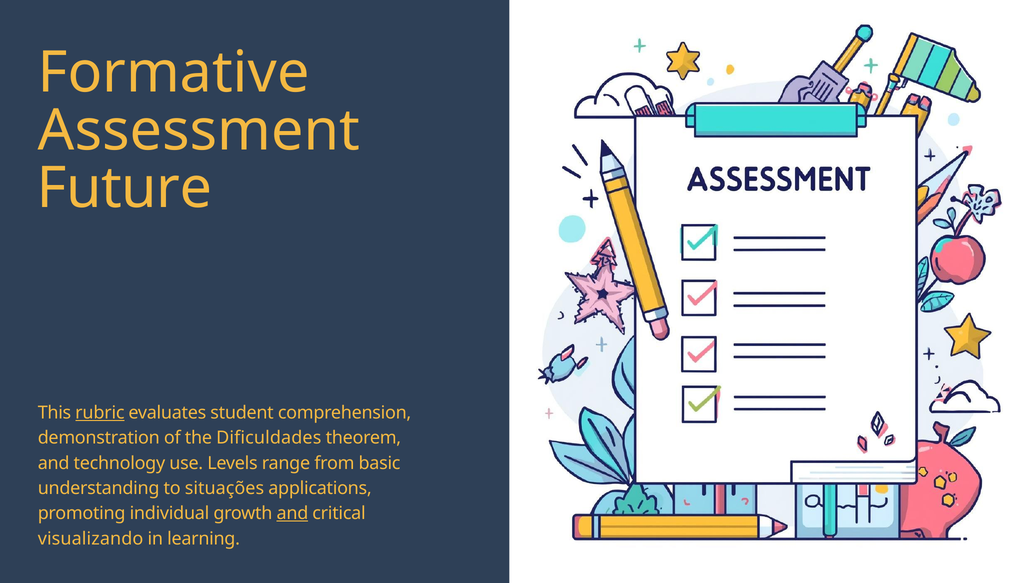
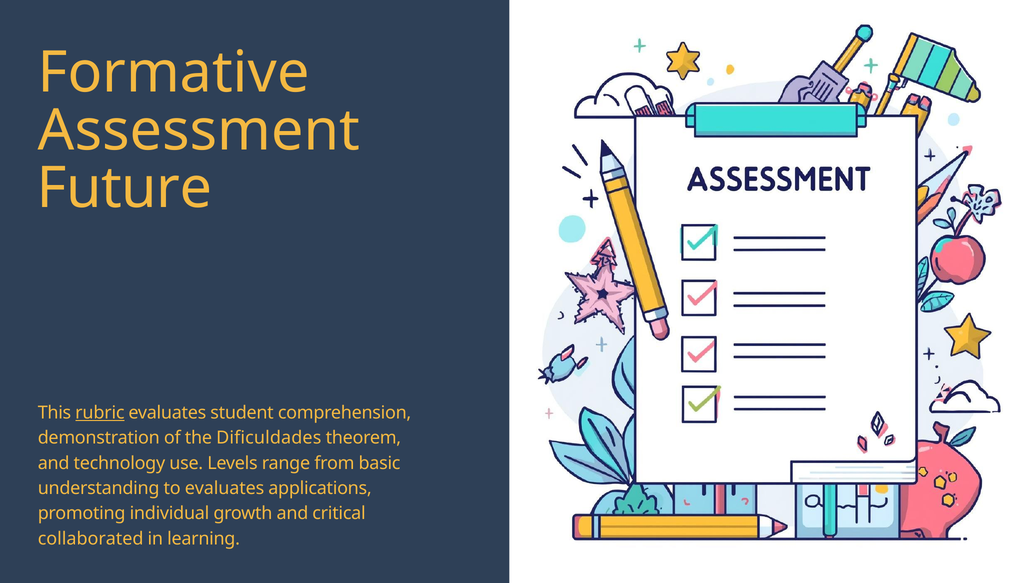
to situações: situações -> evaluates
and at (292, 513) underline: present -> none
visualizando: visualizando -> collaborated
